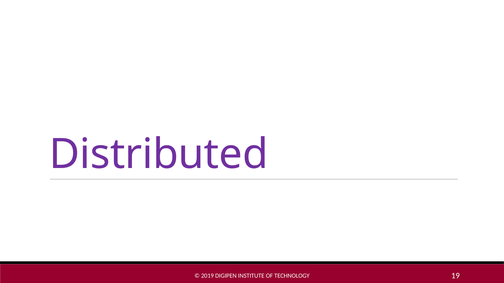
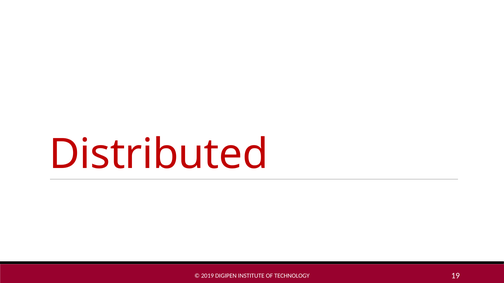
Distributed colour: purple -> red
